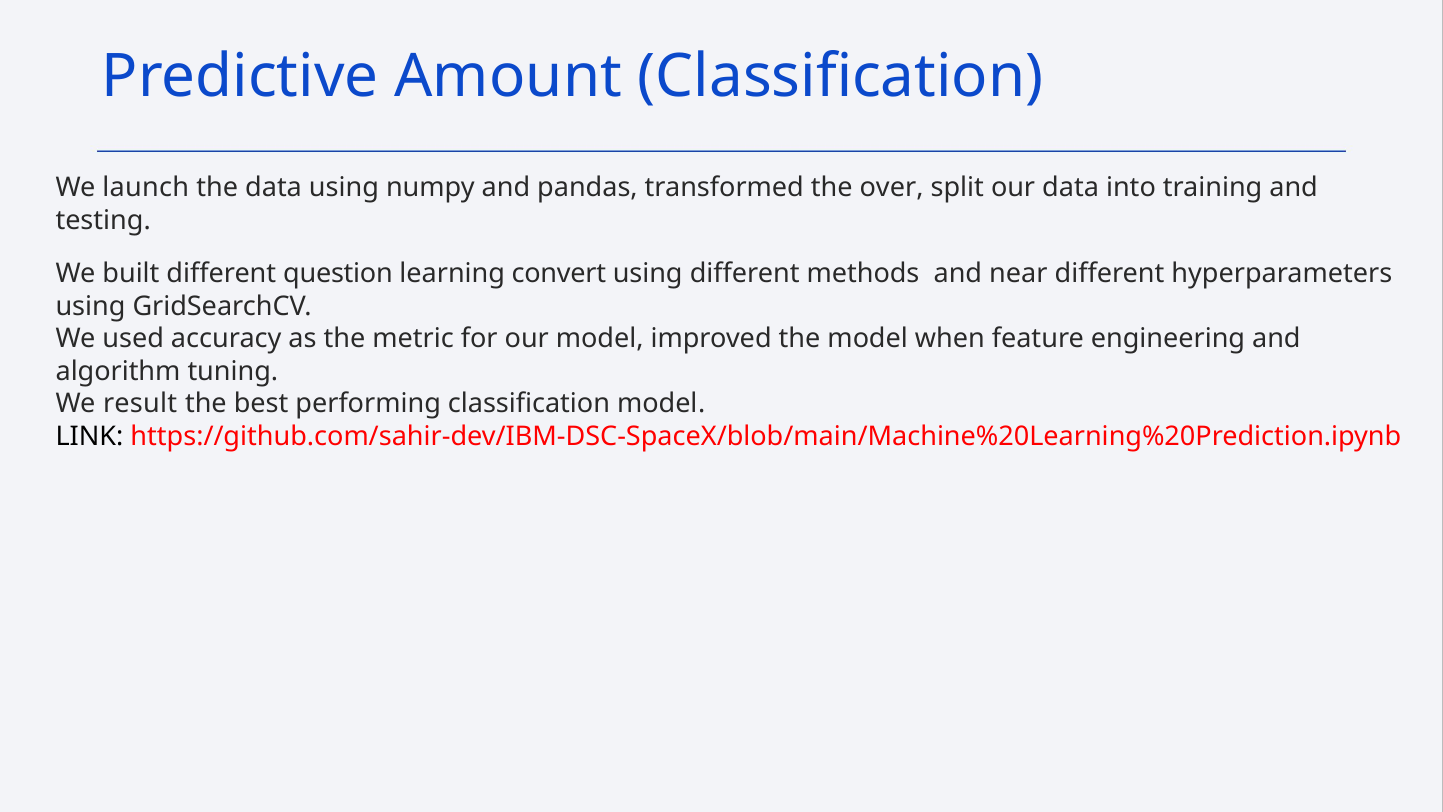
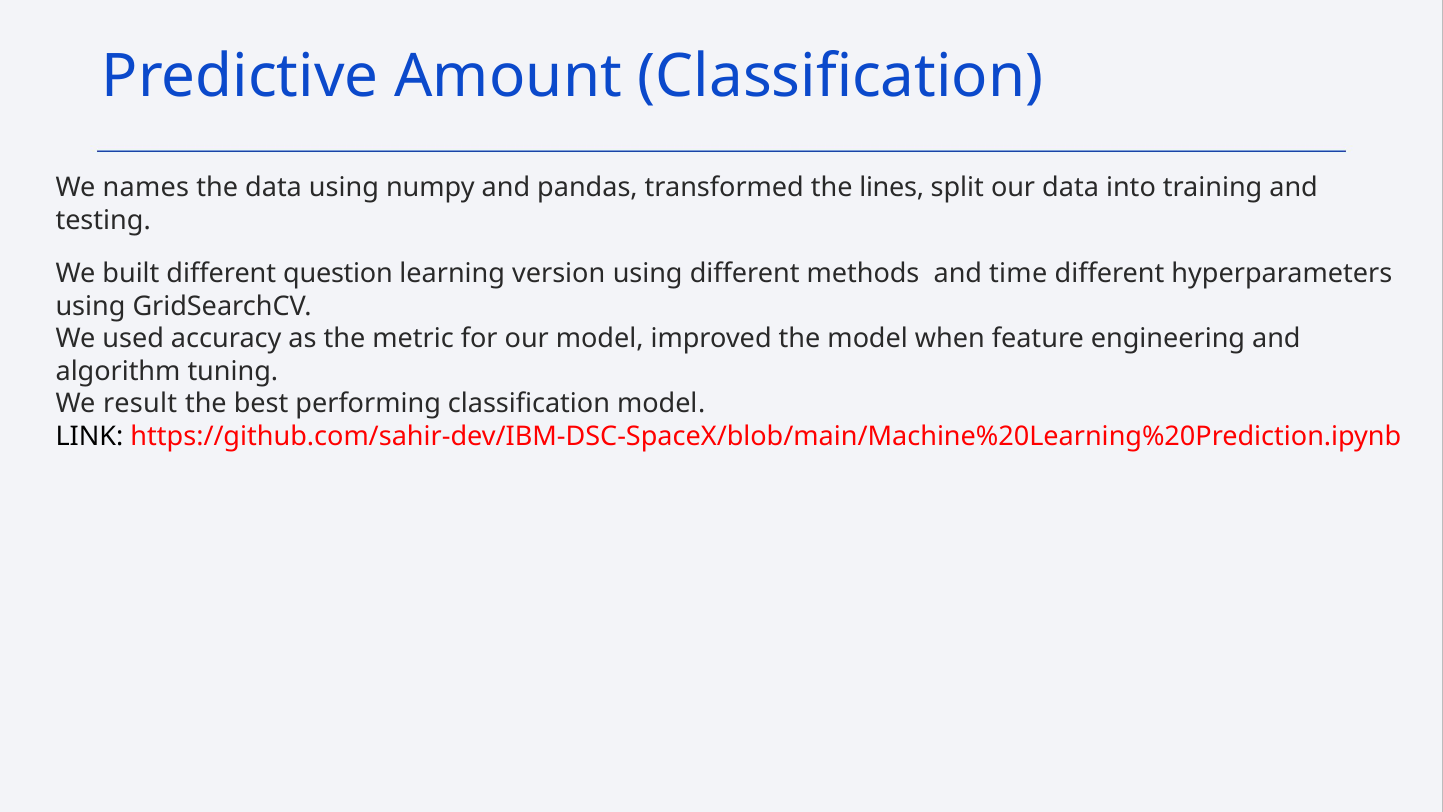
launch: launch -> names
over: over -> lines
convert: convert -> version
near: near -> time
